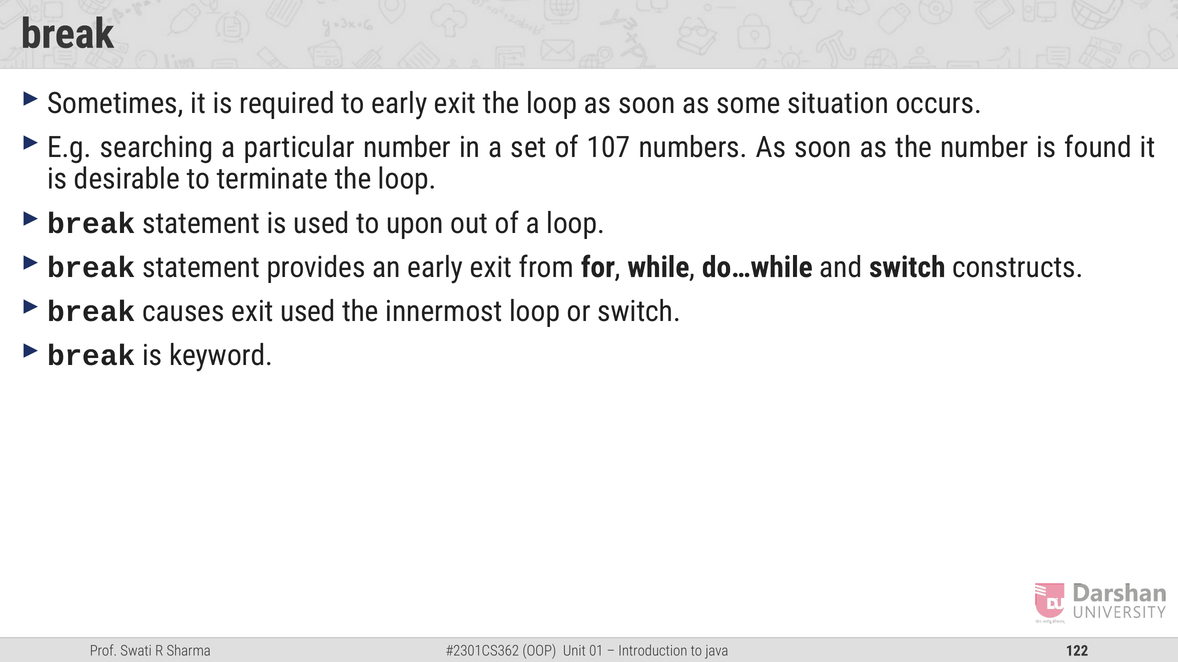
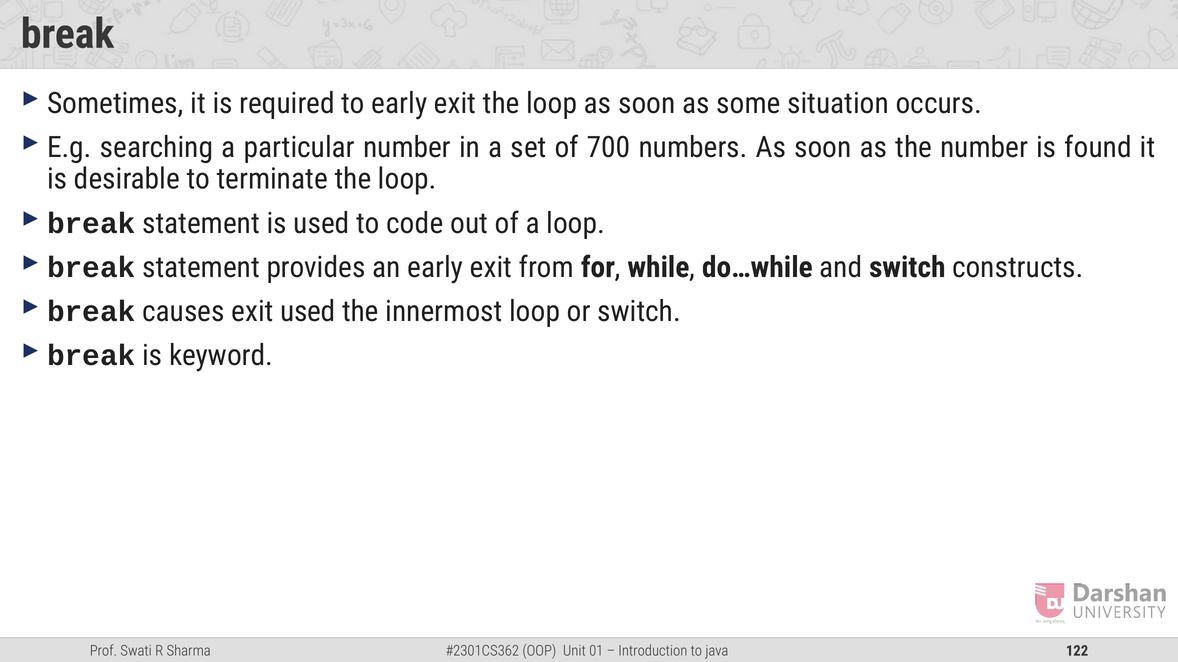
107: 107 -> 700
upon: upon -> code
